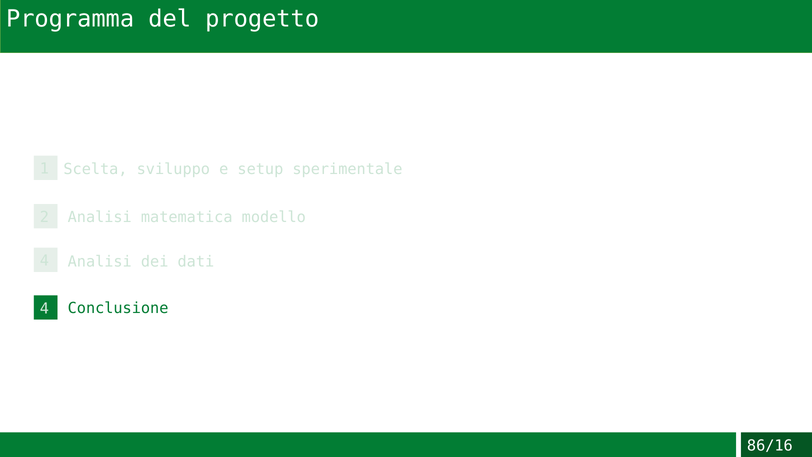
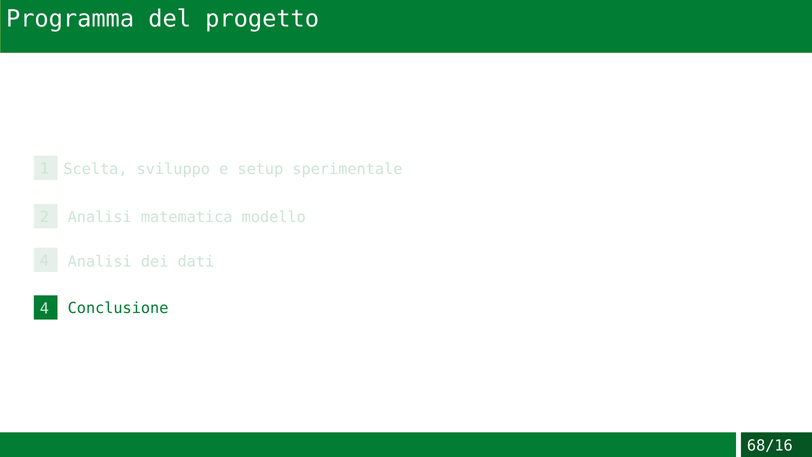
86/16: 86/16 -> 68/16
